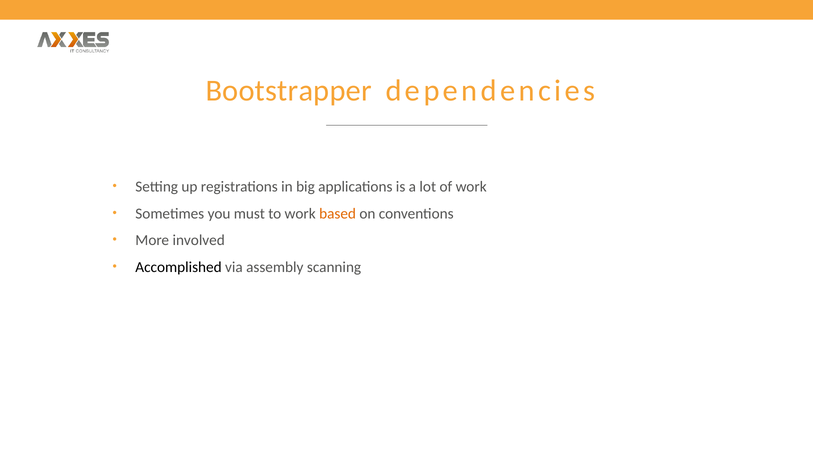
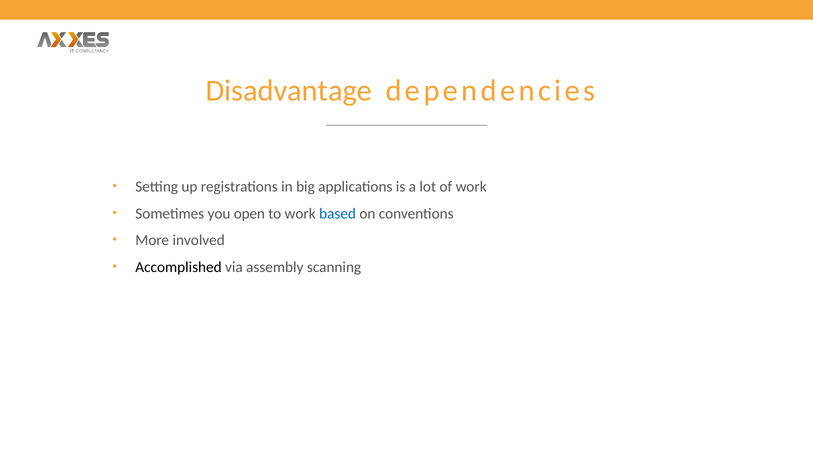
Bootstrapper: Bootstrapper -> Disadvantage
must: must -> open
based colour: orange -> blue
